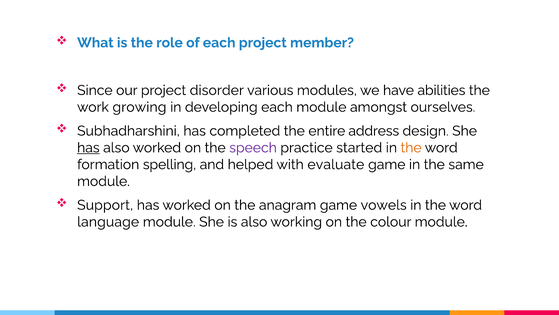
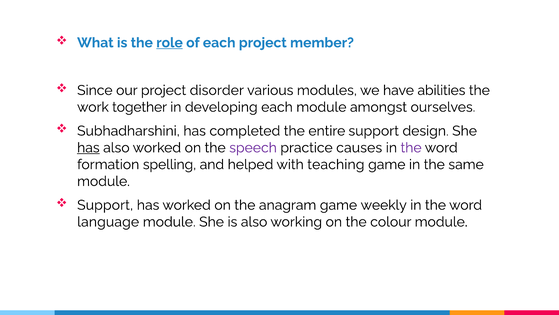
role underline: none -> present
growing: growing -> together
entire address: address -> support
started: started -> causes
the at (411, 147) colour: orange -> purple
evaluate: evaluate -> teaching
vowels: vowels -> weekly
